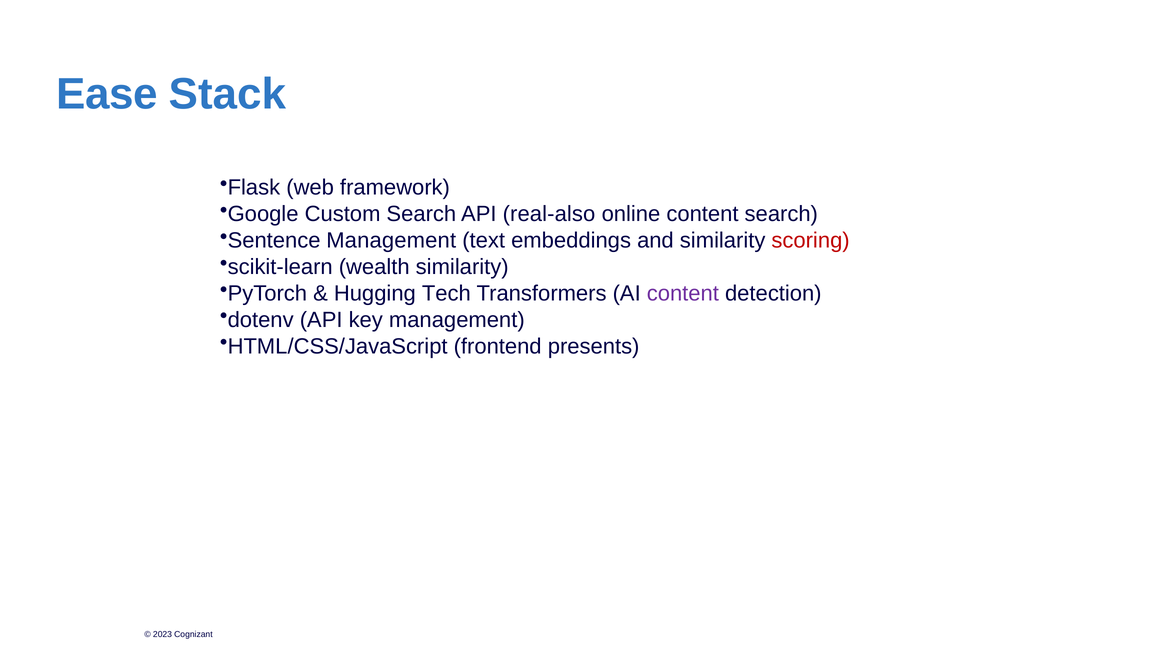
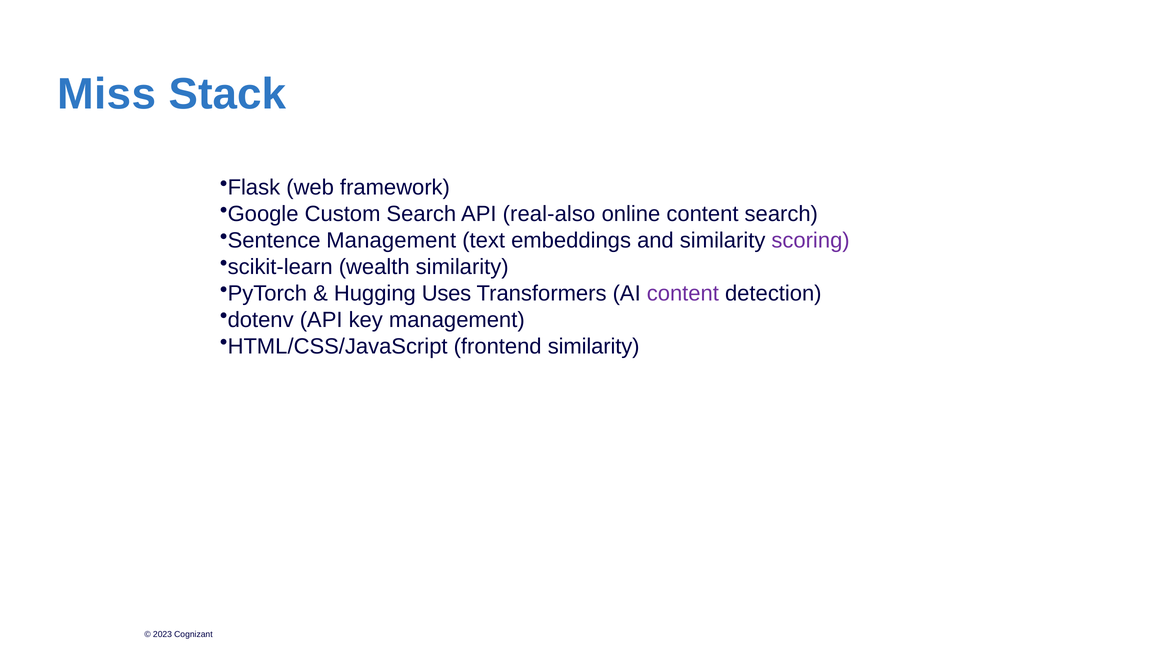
Ease: Ease -> Miss
scoring colour: red -> purple
Tech: Tech -> Uses
frontend presents: presents -> similarity
